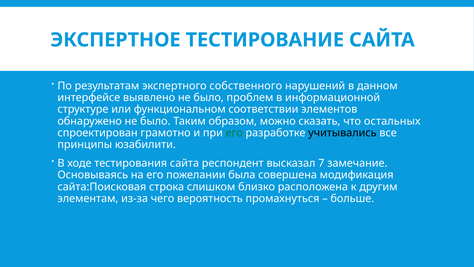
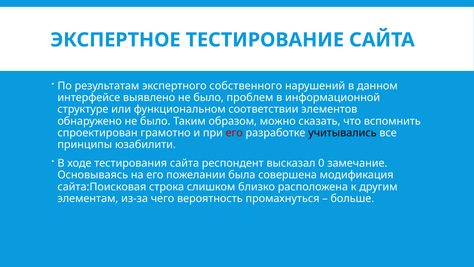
остальных: остальных -> вспомнить
его at (234, 133) colour: green -> red
7: 7 -> 0
